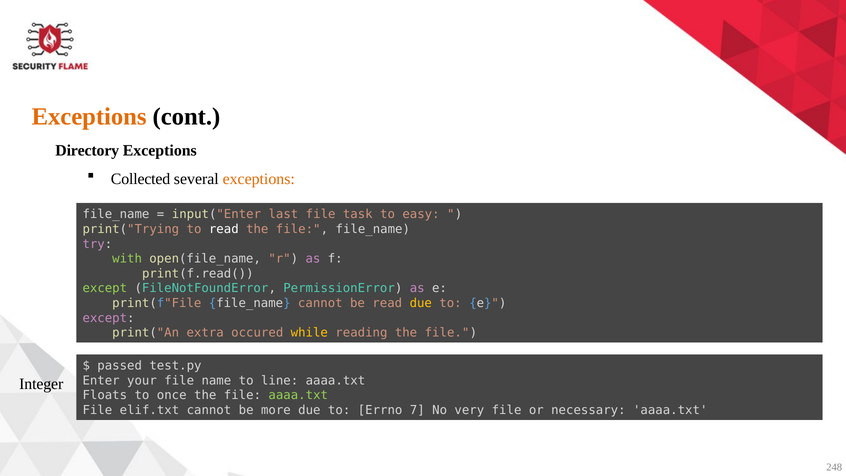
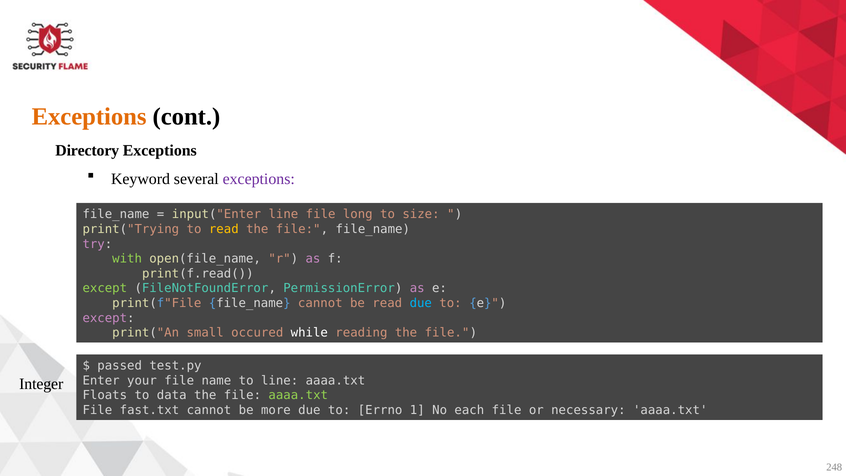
Collected: Collected -> Keyword
exceptions at (259, 179) colour: orange -> purple
input("Enter last: last -> line
task: task -> long
easy: easy -> size
read at (224, 229) colour: white -> yellow
due at (421, 303) colour: yellow -> light blue
extra: extra -> small
while colour: yellow -> white
once: once -> data
elif.txt: elif.txt -> fast.txt
7: 7 -> 1
very: very -> each
